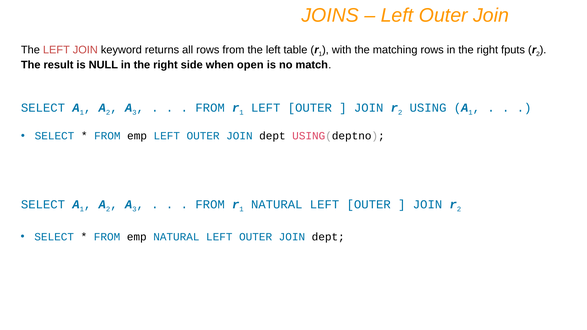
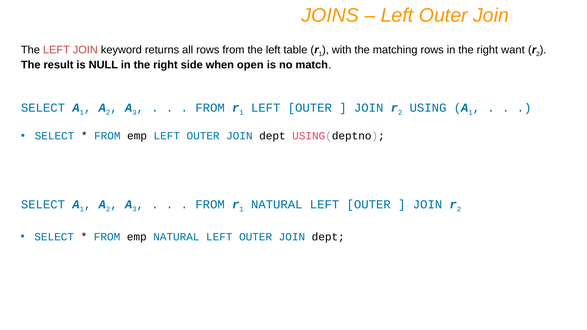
fputs: fputs -> want
